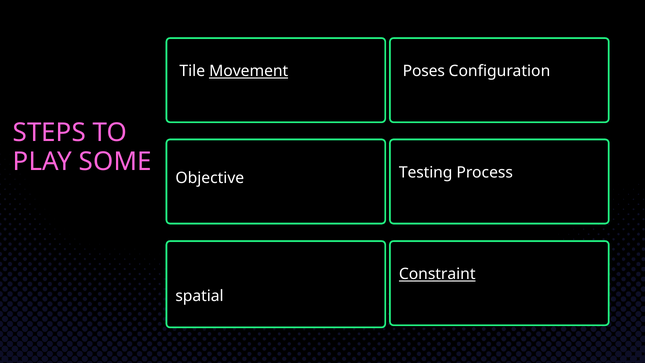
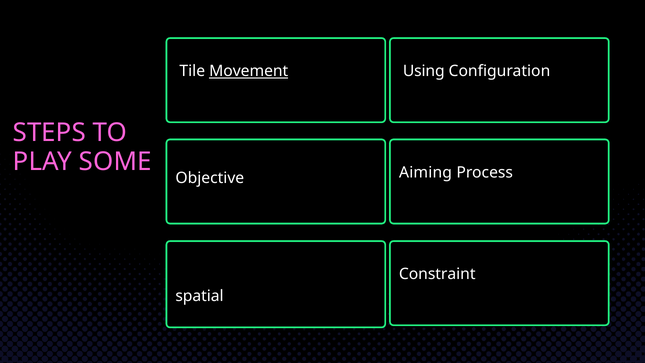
Poses: Poses -> Using
Testing: Testing -> Aiming
Constraint underline: present -> none
